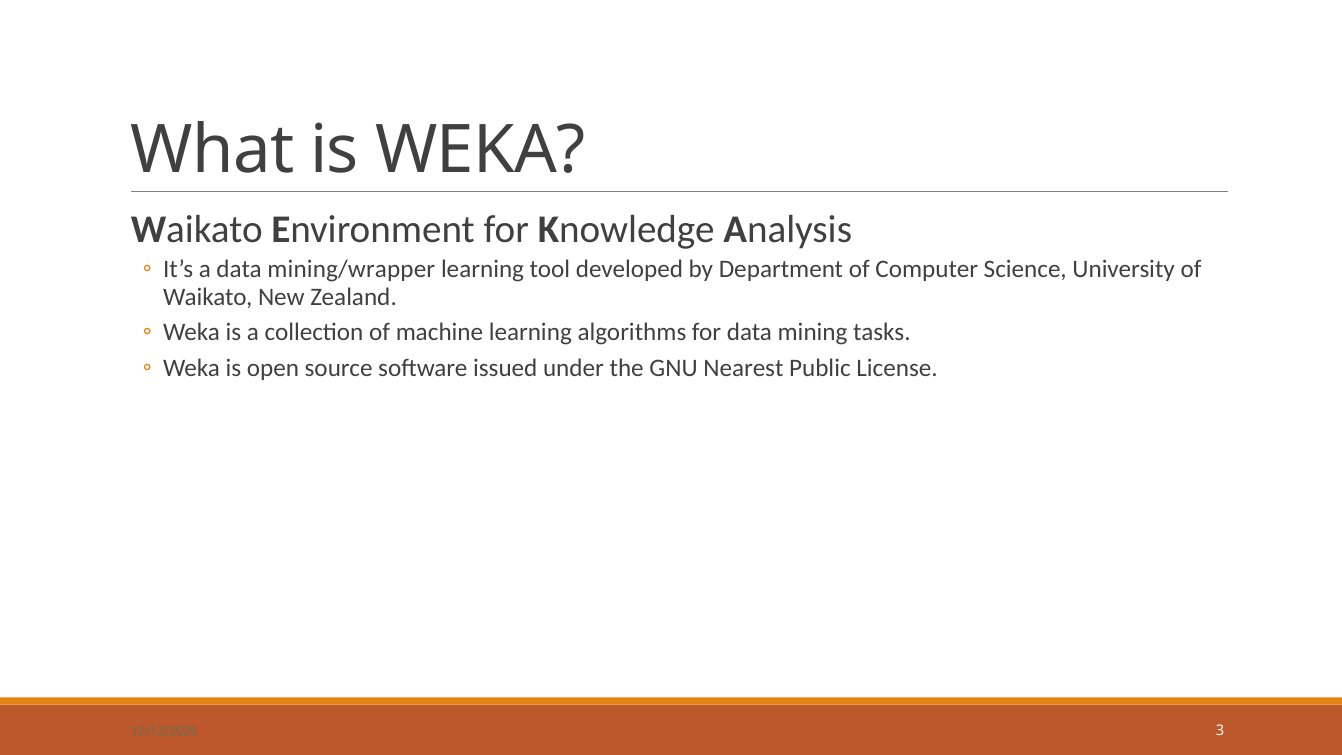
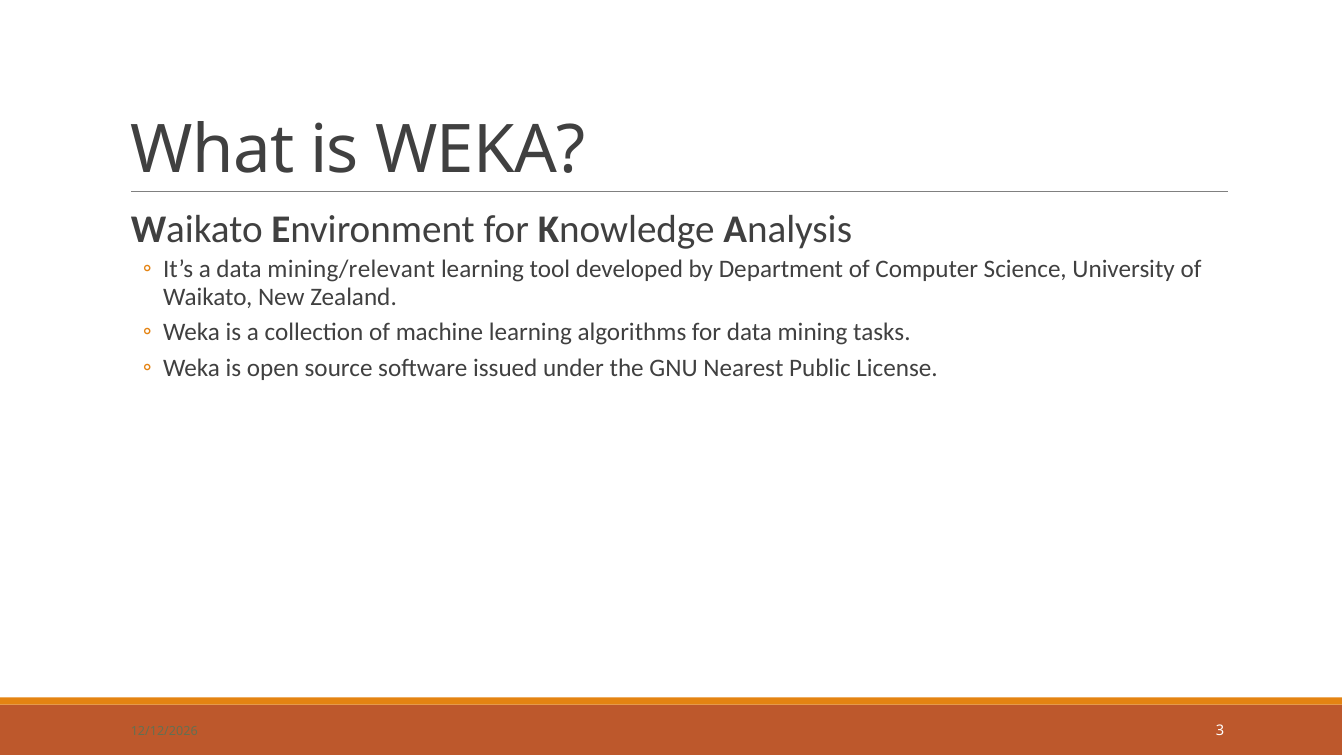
mining/wrapper: mining/wrapper -> mining/relevant
